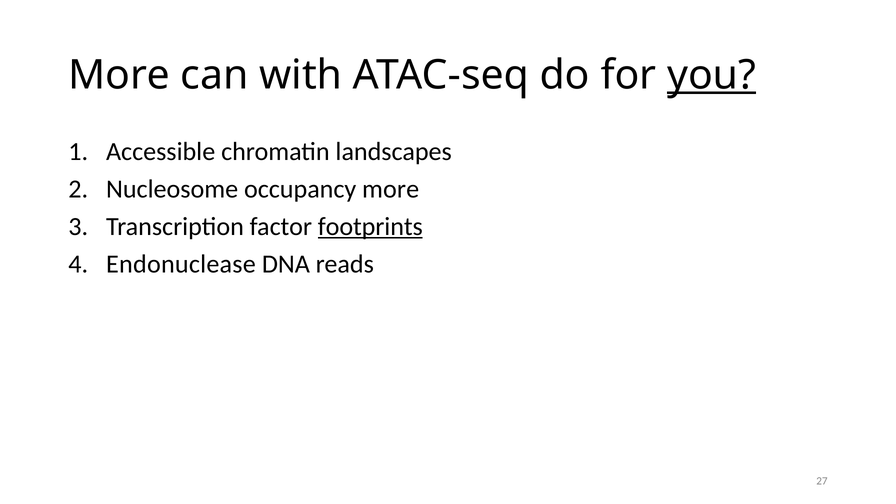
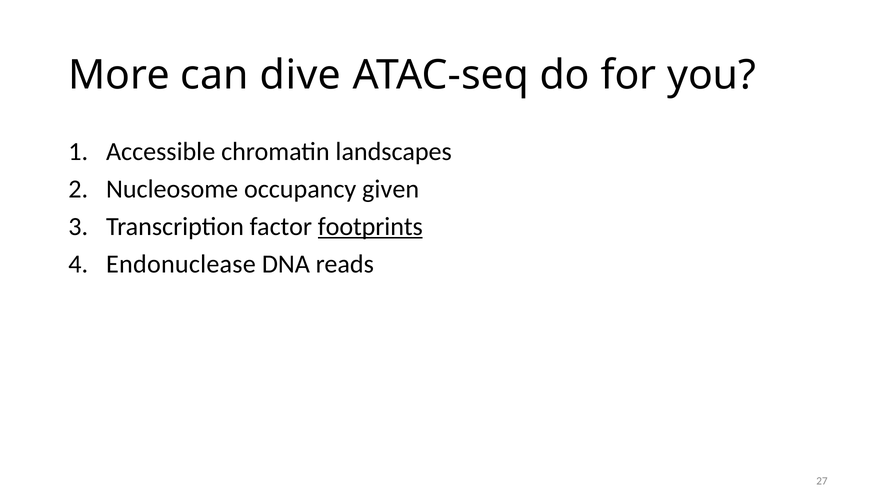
with: with -> dive
you underline: present -> none
occupancy more: more -> given
